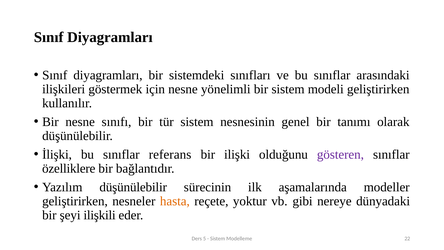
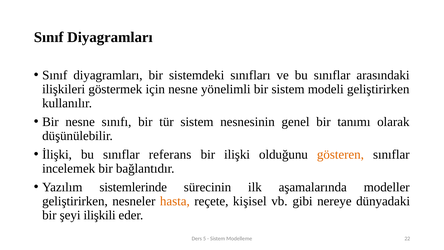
gösteren colour: purple -> orange
özelliklere: özelliklere -> incelemek
Yazılım düşünülebilir: düşünülebilir -> sistemlerinde
yoktur: yoktur -> kişisel
